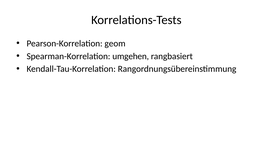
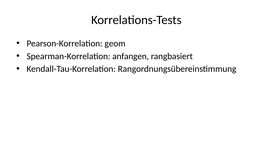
umgehen: umgehen -> anfangen
